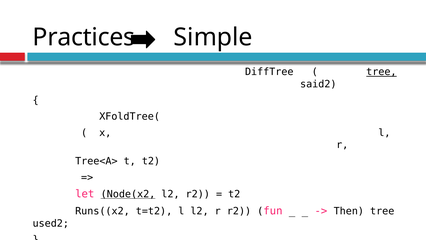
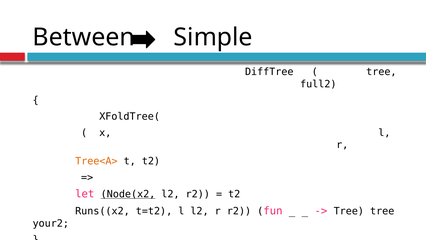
Practices: Practices -> Between
tree at (381, 72) underline: present -> none
said2: said2 -> full2
Tree<A> at (96, 161) colour: black -> orange
Then at (349, 211): Then -> Tree
used2: used2 -> your2
